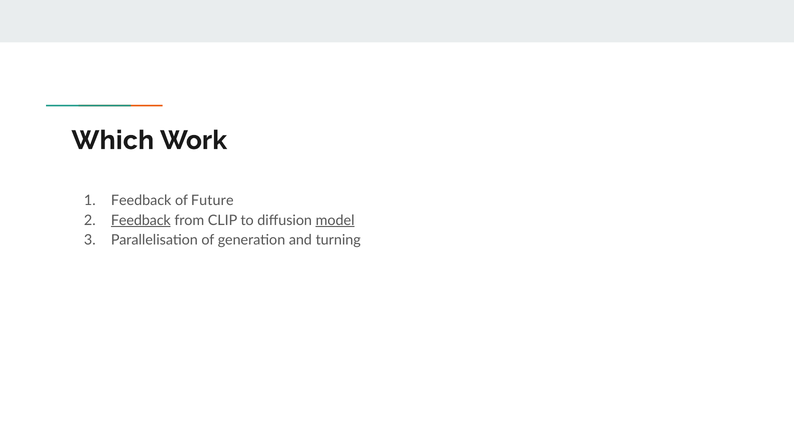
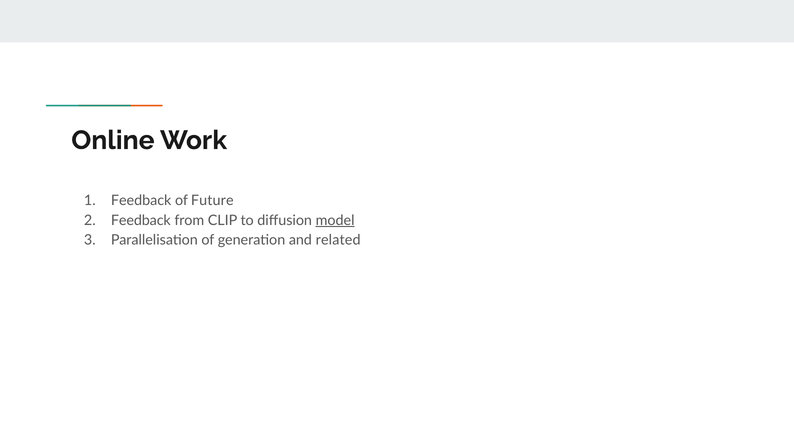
Which: Which -> Online
Feedback at (141, 220) underline: present -> none
turning: turning -> related
